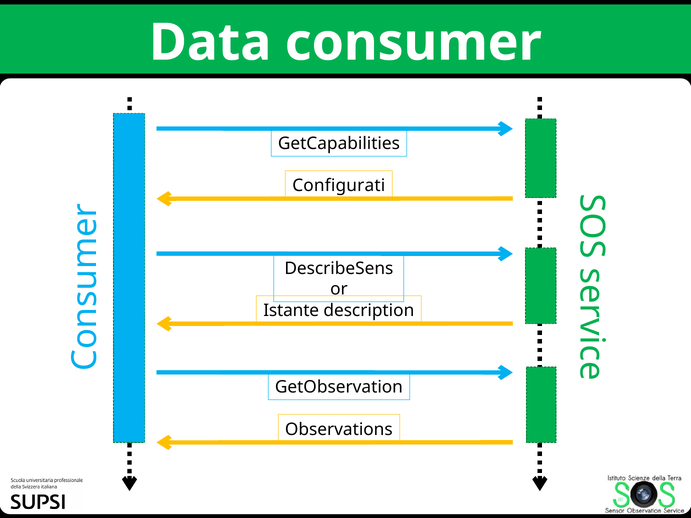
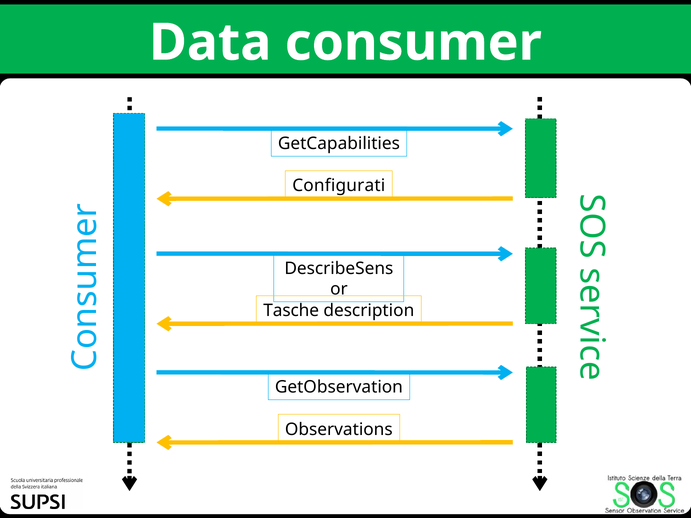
Istante: Istante -> Tasche
